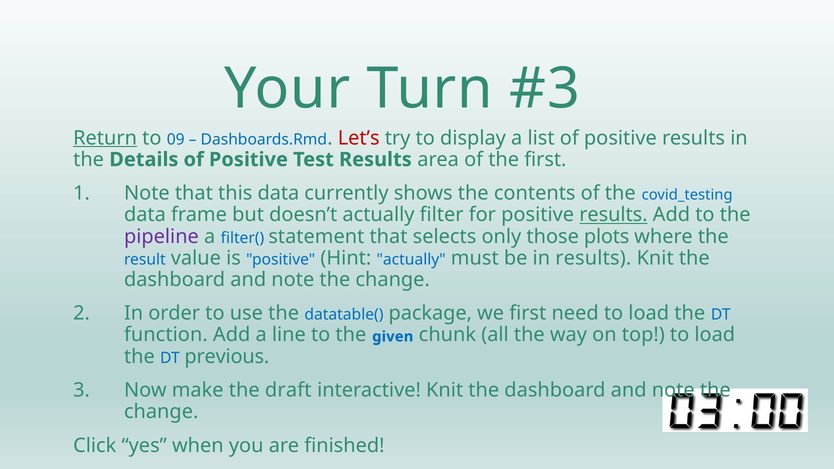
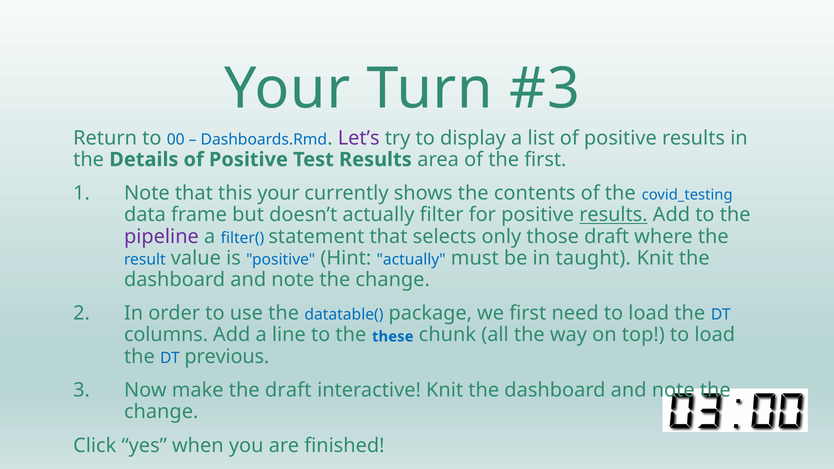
Return underline: present -> none
09: 09 -> 00
Let’s colour: red -> purple
this data: data -> your
those plots: plots -> draft
in results: results -> taught
function: function -> columns
given: given -> these
